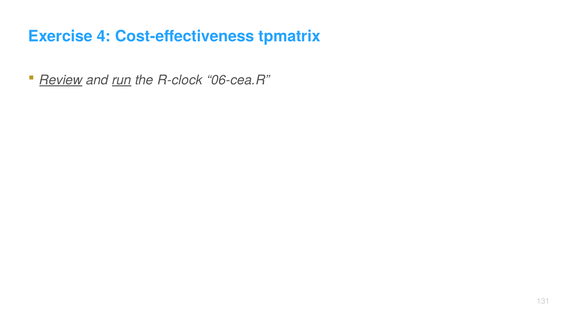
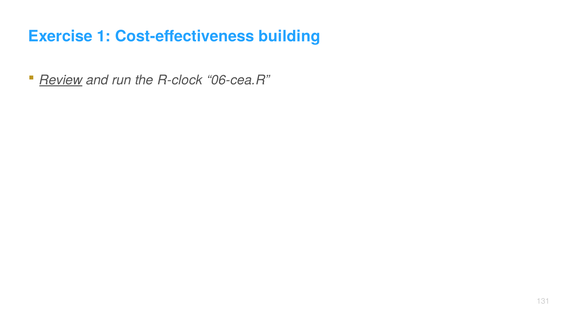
4: 4 -> 1
tpmatrix: tpmatrix -> building
run underline: present -> none
